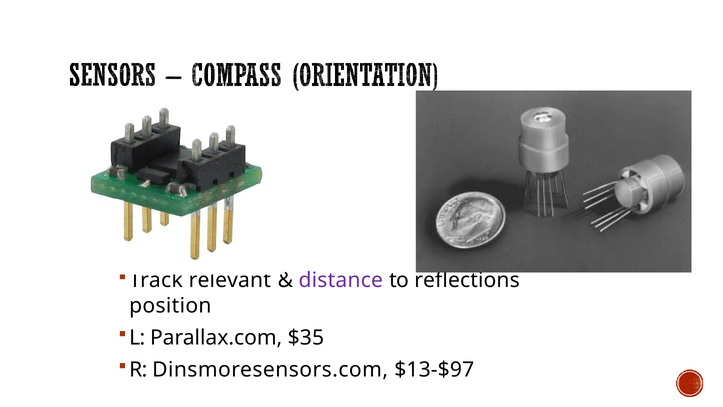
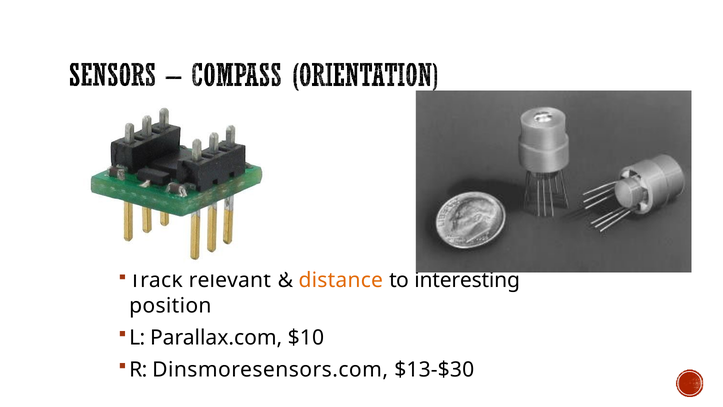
distance colour: purple -> orange
reflections: reflections -> interesting
$35: $35 -> $10
$13-$97: $13-$97 -> $13-$30
